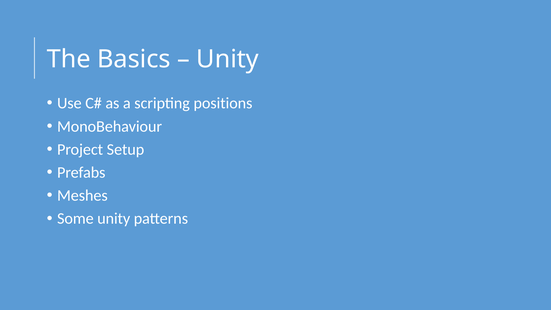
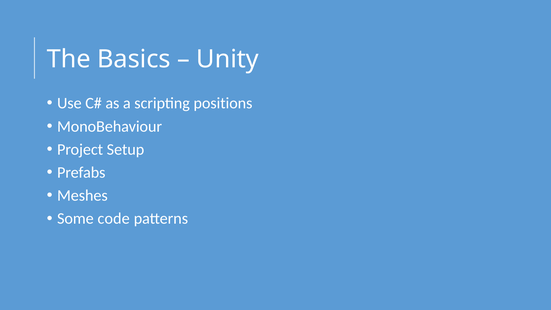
Some unity: unity -> code
